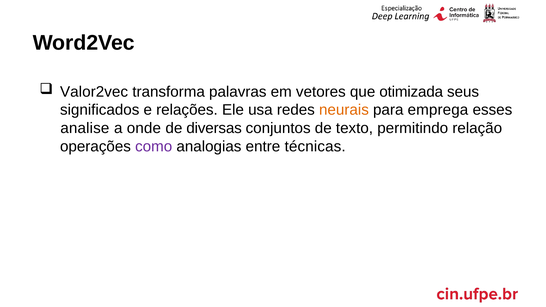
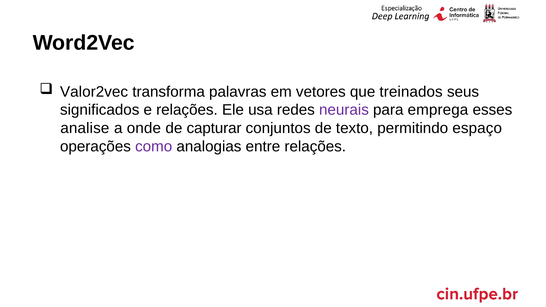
otimizada: otimizada -> treinados
neurais colour: orange -> purple
diversas: diversas -> capturar
relação: relação -> espaço
entre técnicas: técnicas -> relações
